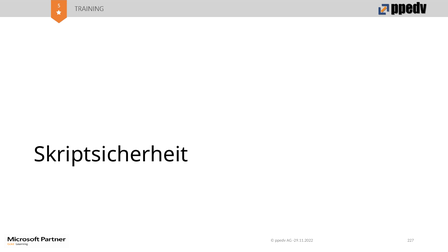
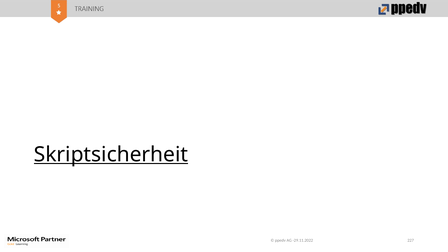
Skriptsicherheit underline: none -> present
